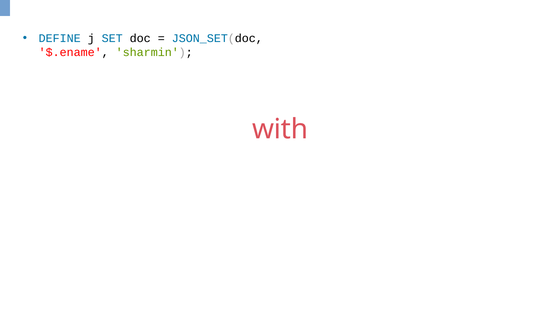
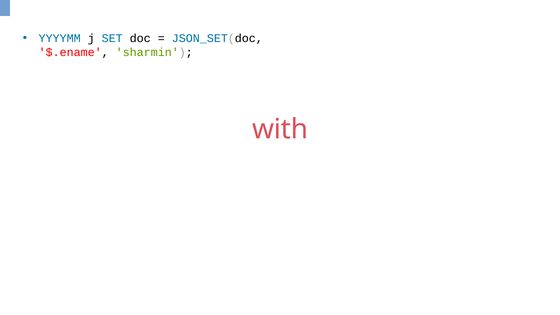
DEFINE: DEFINE -> YYYYMM
